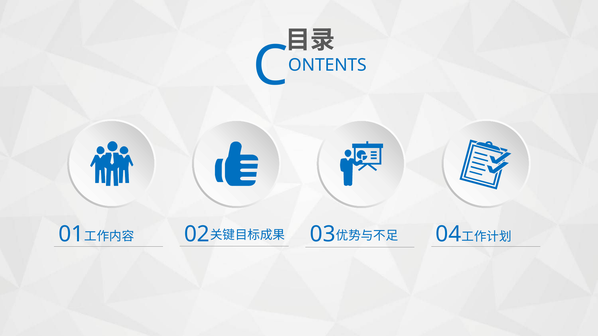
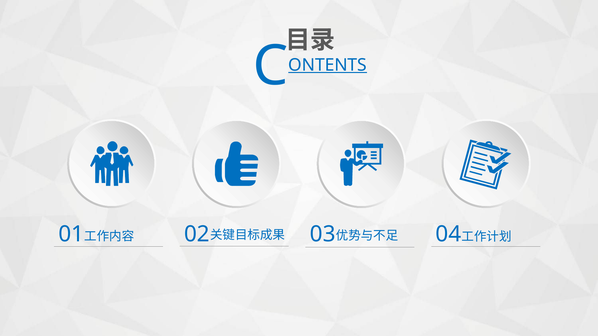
ONTENTS underline: none -> present
